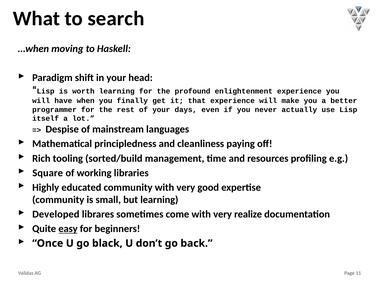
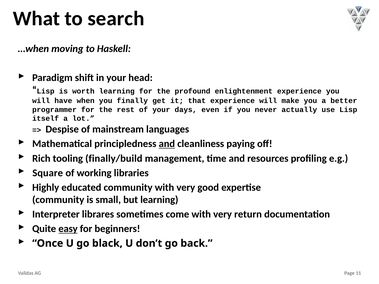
and at (167, 144) underline: none -> present
sorted/build: sorted/build -> finally/build
Developed: Developed -> Interpreter
realize: realize -> return
